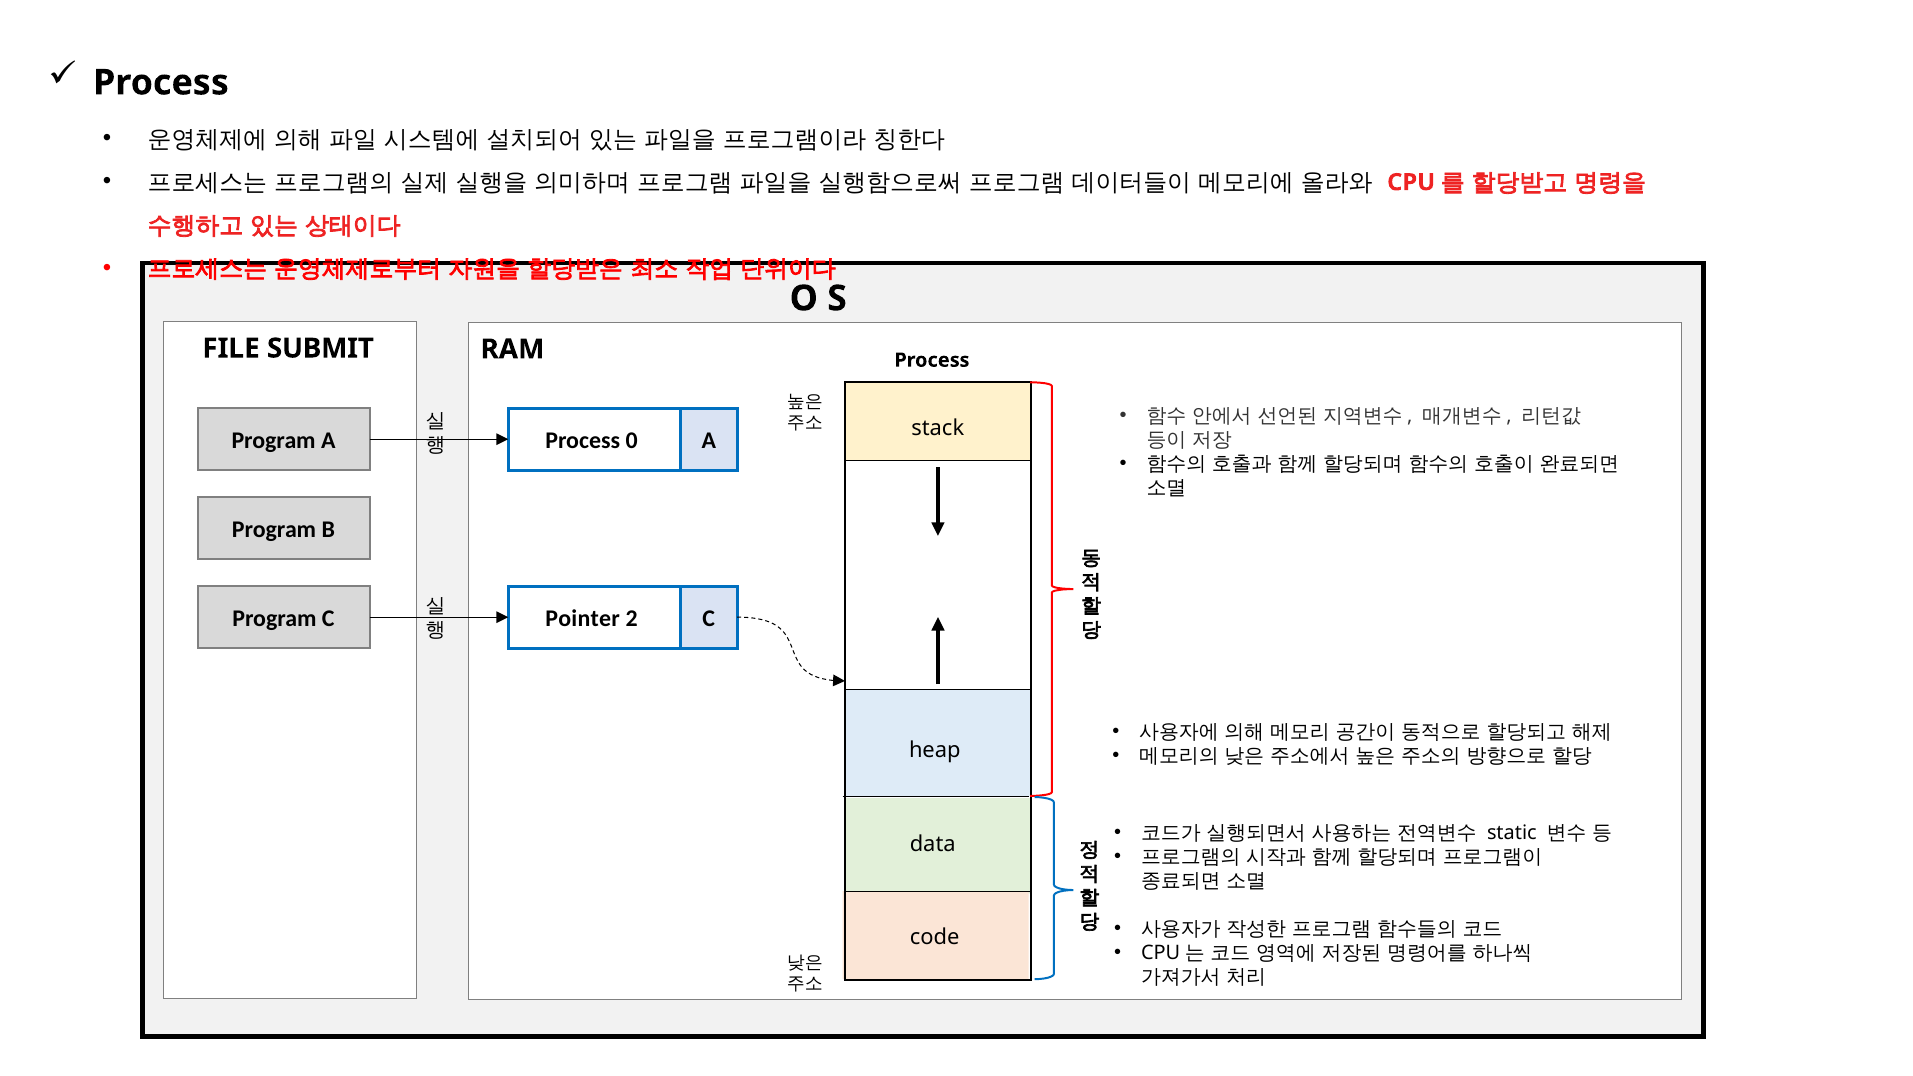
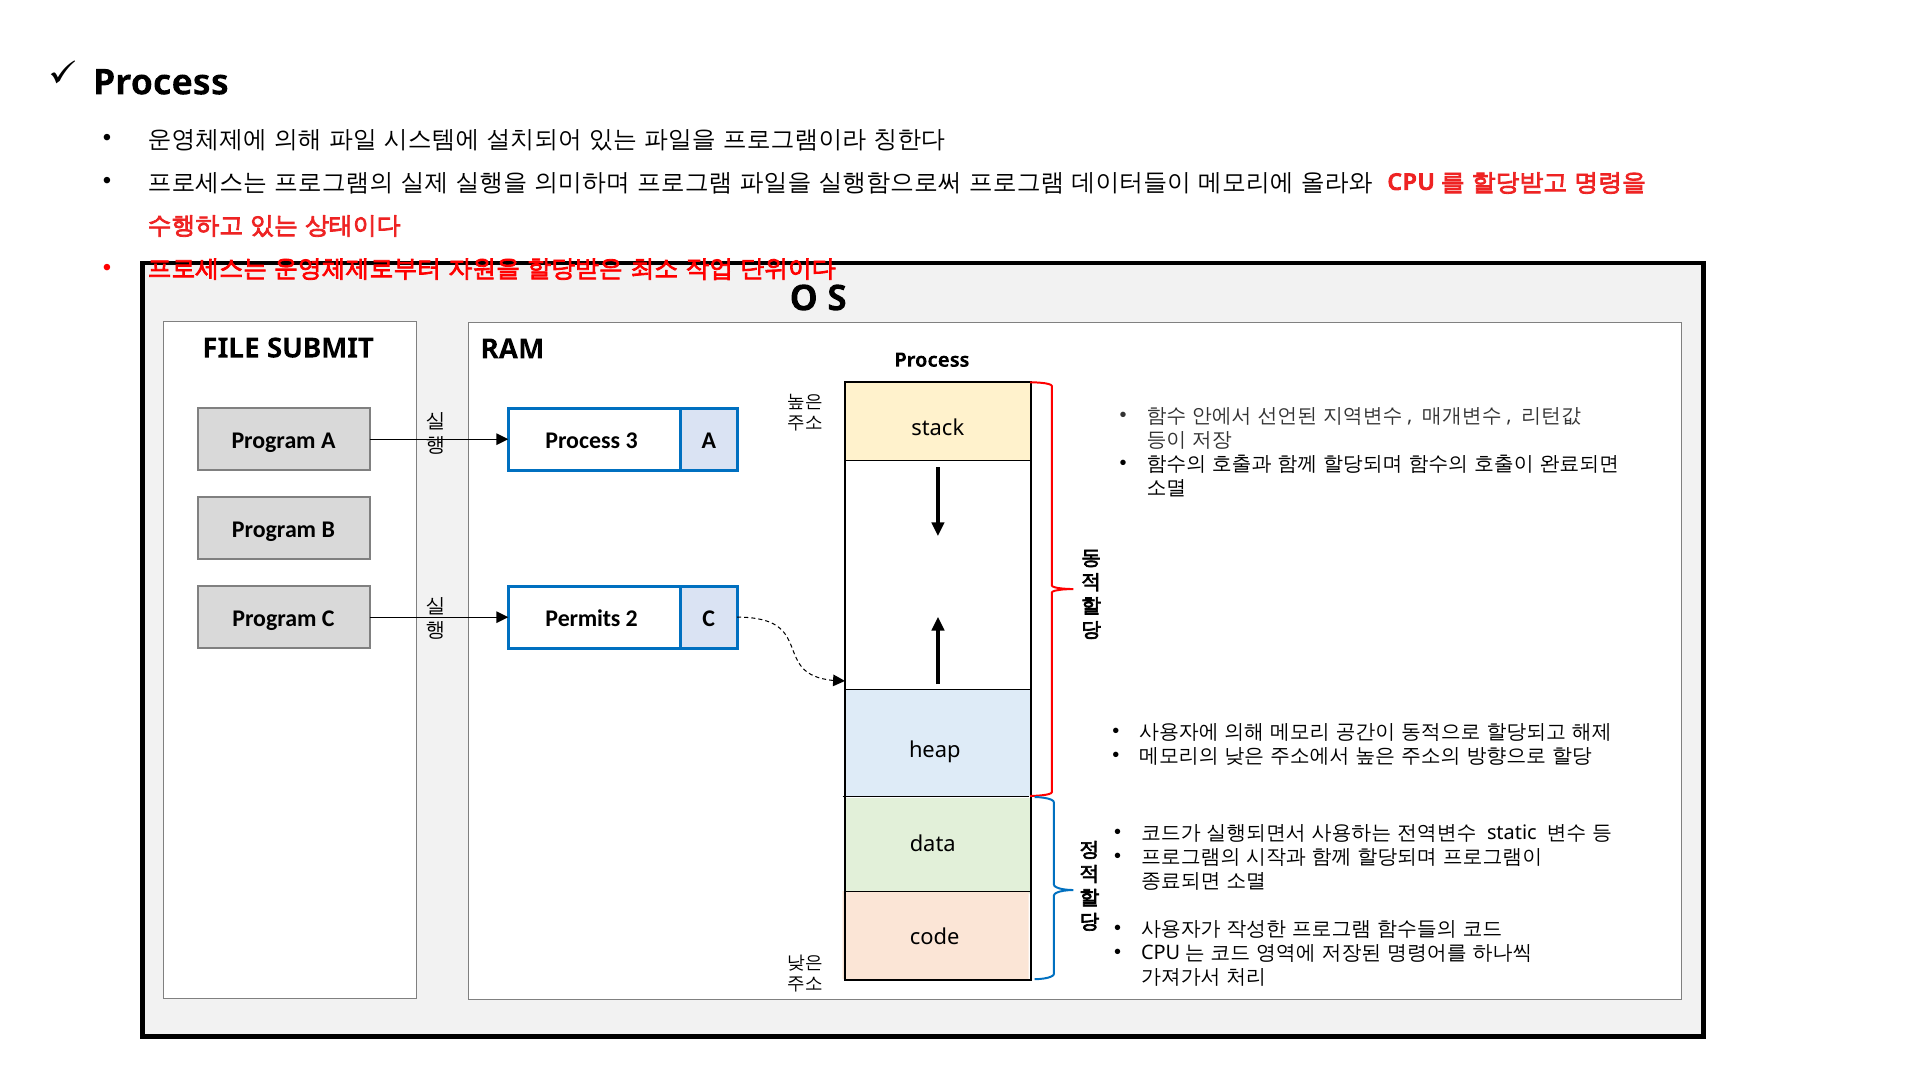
0: 0 -> 3
Pointer: Pointer -> Permits
